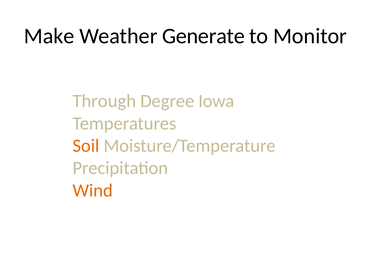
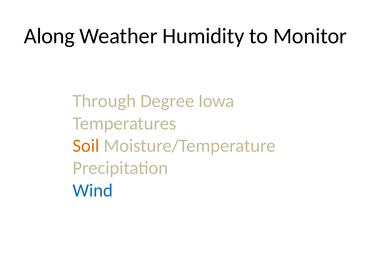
Make: Make -> Along
Generate: Generate -> Humidity
Wind colour: orange -> blue
